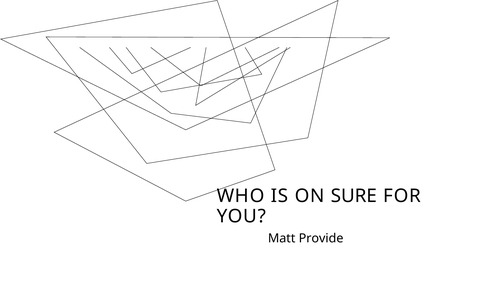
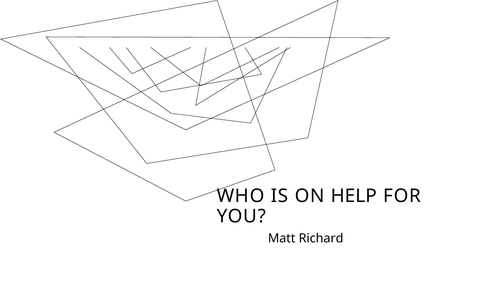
SURE: SURE -> HELP
Provide: Provide -> Richard
